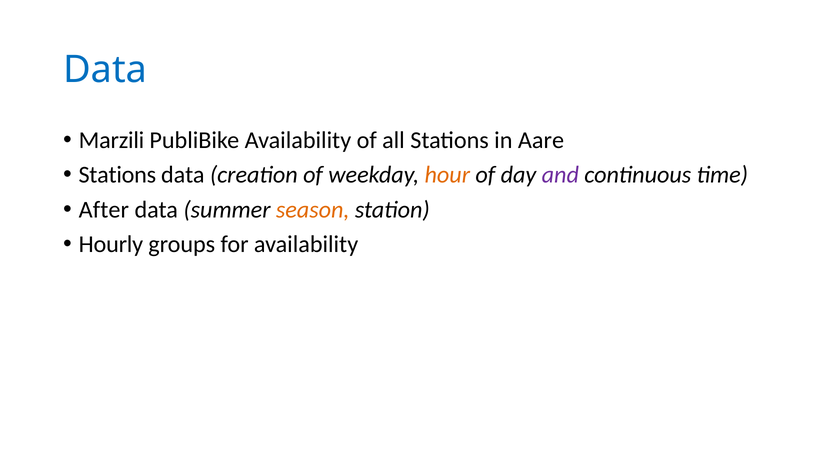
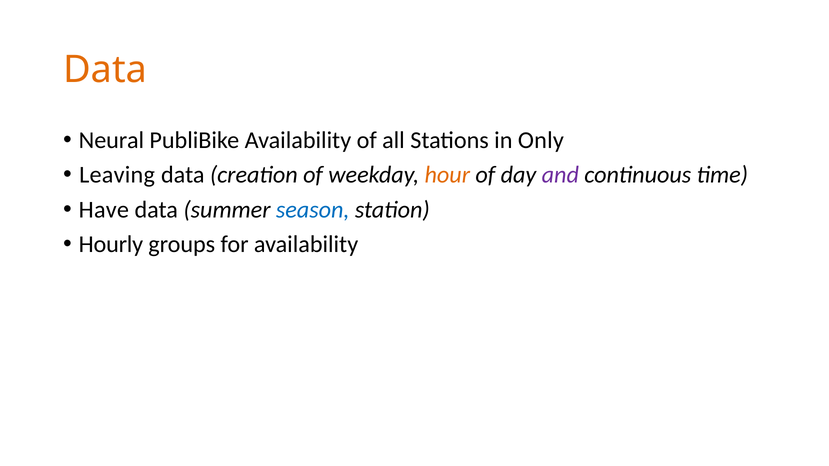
Data at (105, 70) colour: blue -> orange
Marzili: Marzili -> Neural
Aare: Aare -> Only
Stations at (117, 175): Stations -> Leaving
After: After -> Have
season colour: orange -> blue
